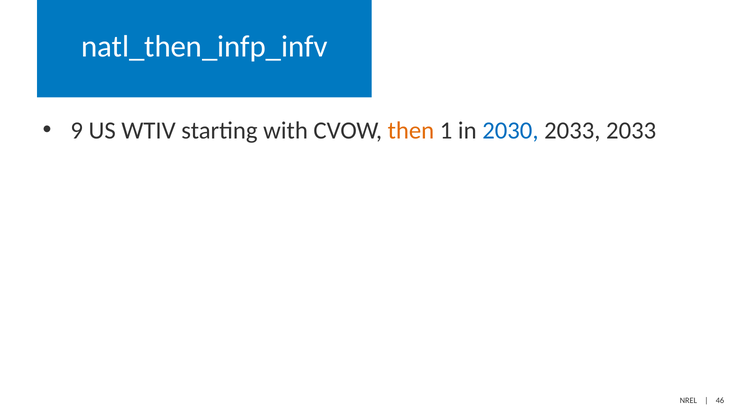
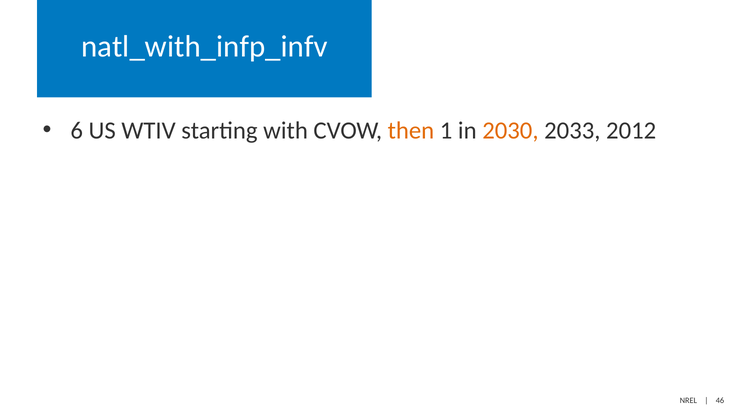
natl_then_infp_infv: natl_then_infp_infv -> natl_with_infp_infv
9: 9 -> 6
2030 colour: blue -> orange
2033 2033: 2033 -> 2012
